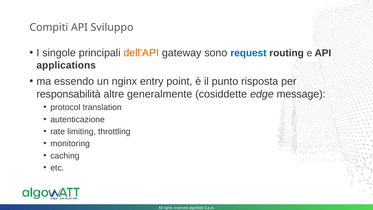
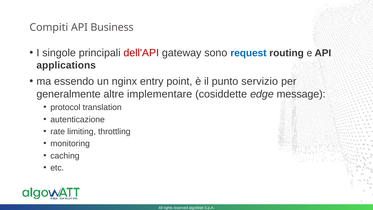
Sviluppo: Sviluppo -> Business
dell'API colour: orange -> red
risposta: risposta -> servizio
responsabilità: responsabilità -> generalmente
generalmente: generalmente -> implementare
